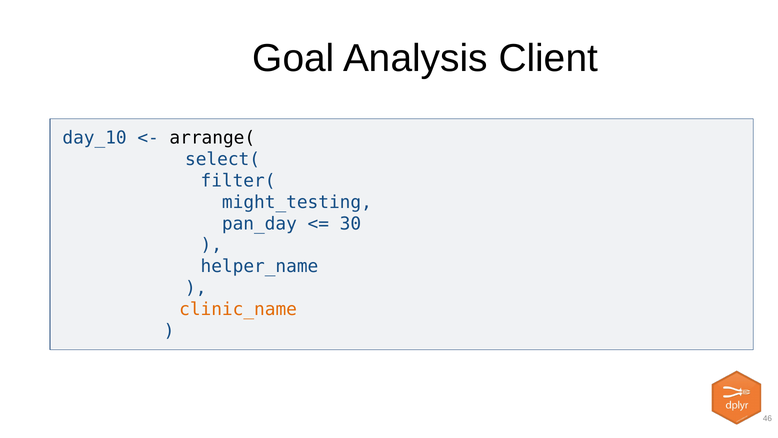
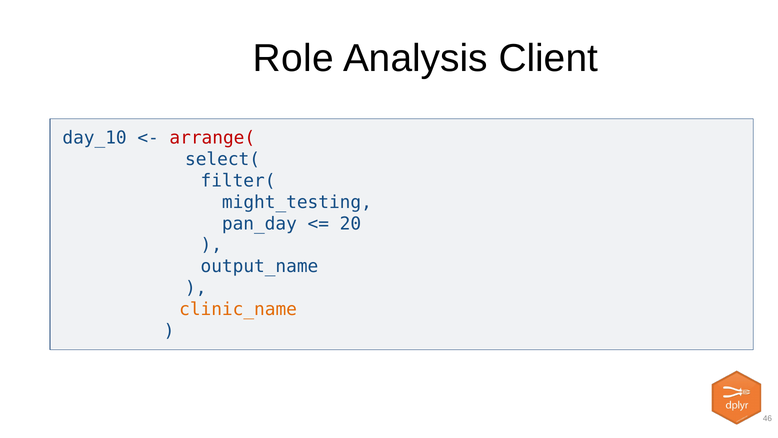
Goal: Goal -> Role
arrange( colour: black -> red
30: 30 -> 20
helper_name: helper_name -> output_name
